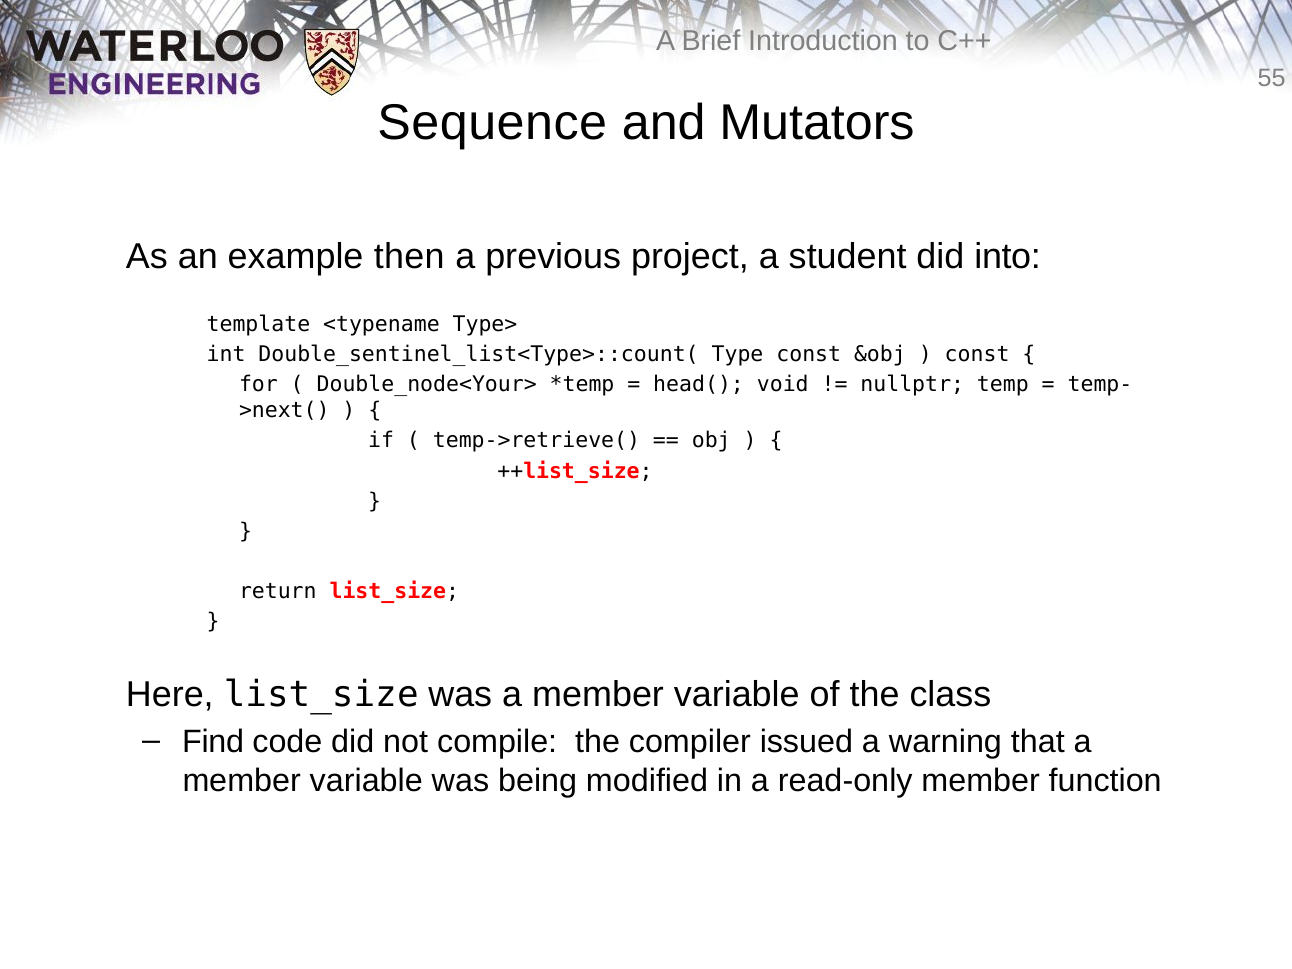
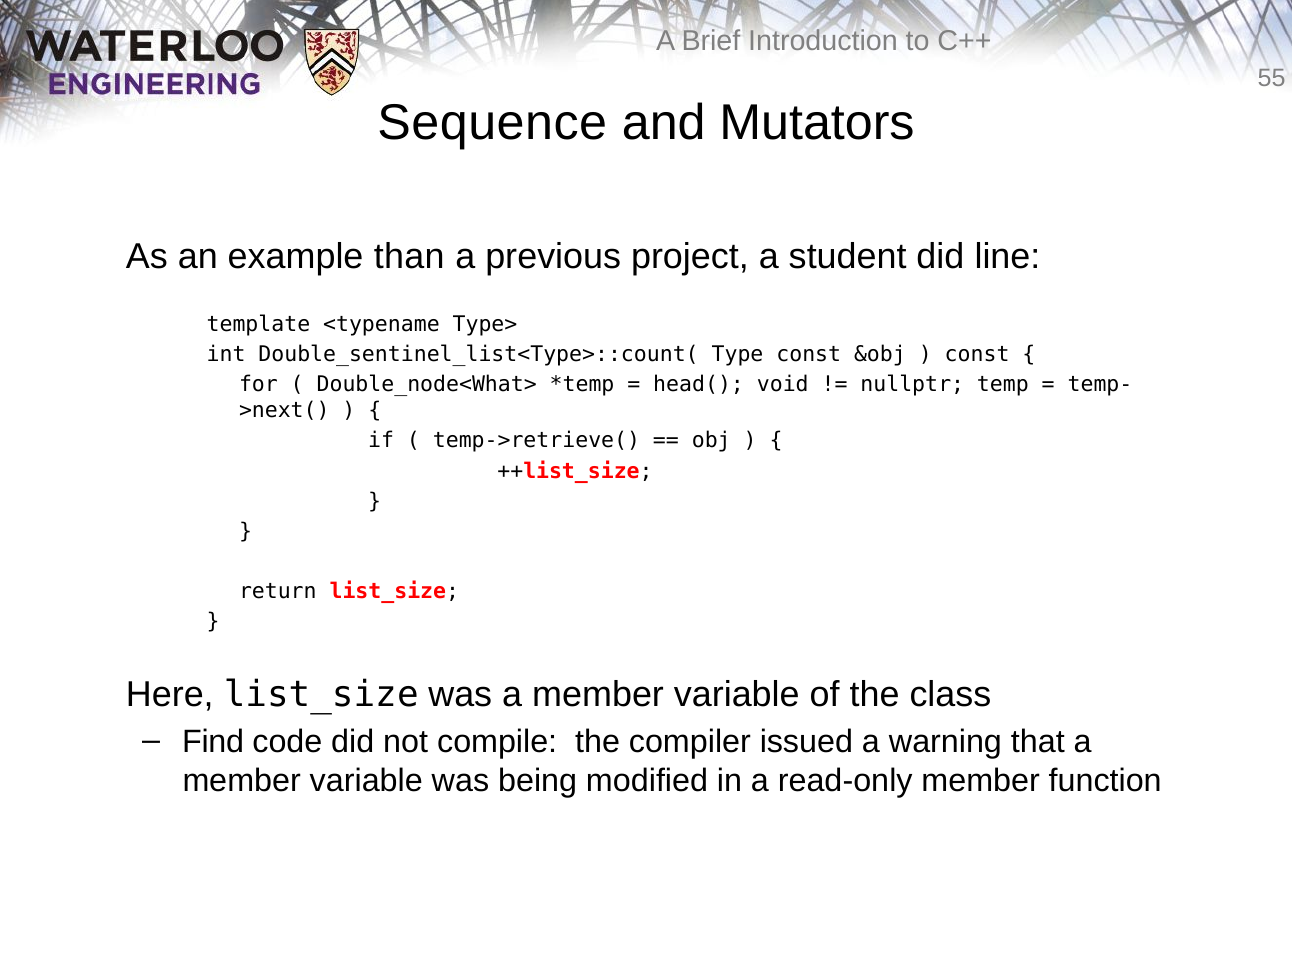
then: then -> than
into: into -> line
Double_node<Your>: Double_node<Your> -> Double_node<What>
